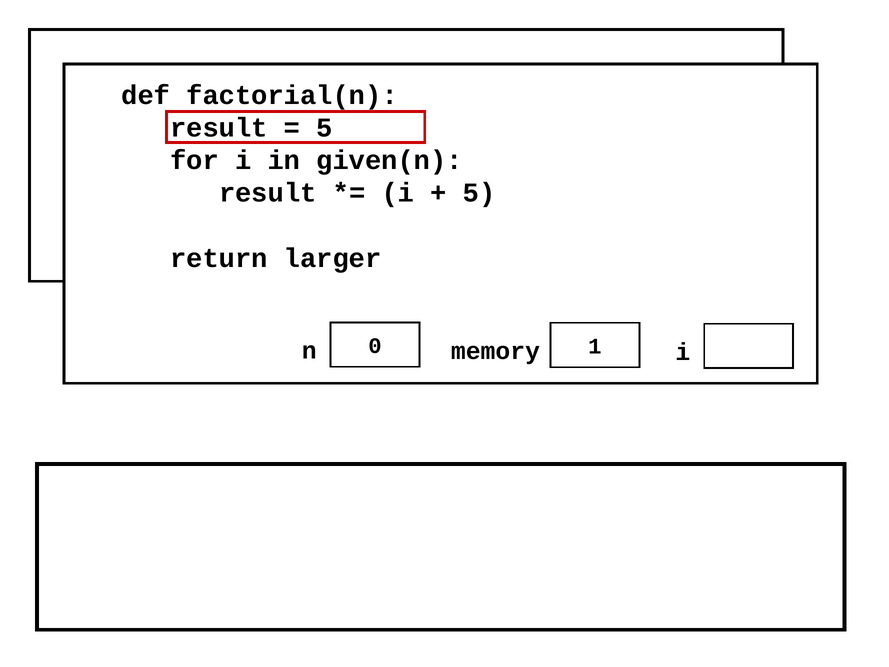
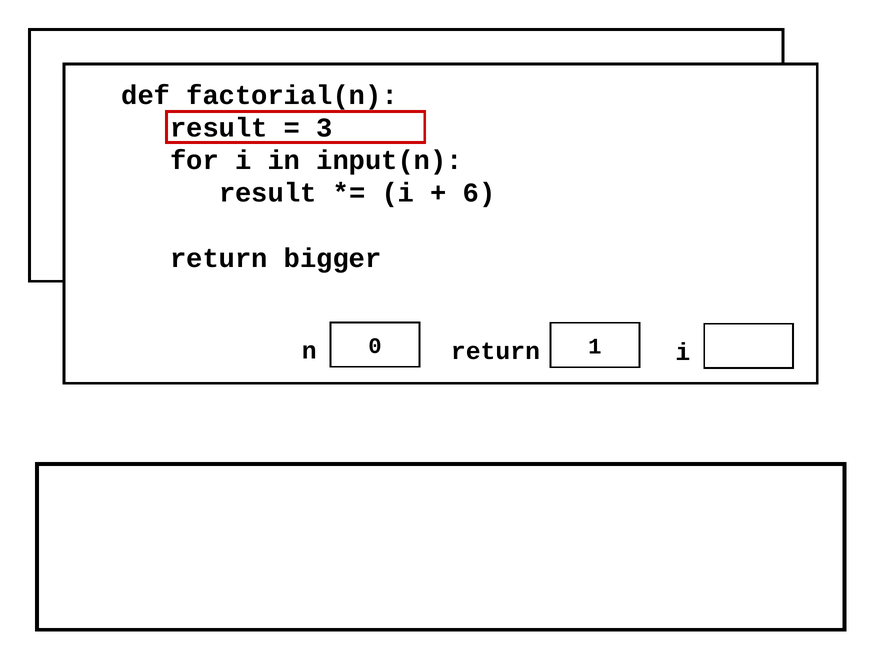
5 at (325, 128): 5 -> 3
given(n: given(n -> input(n
5 at (479, 193): 5 -> 6
larger: larger -> bigger
memory at (495, 351): memory -> return
